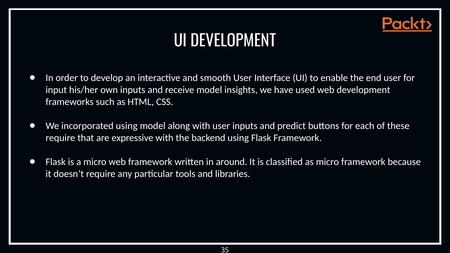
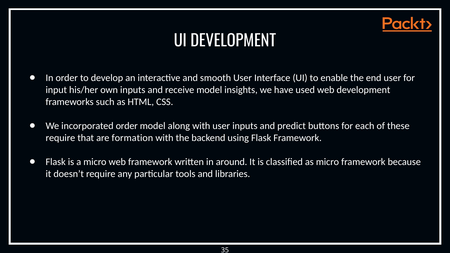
incorporated using: using -> order
expressive: expressive -> formation
